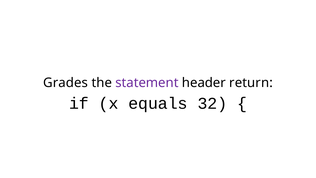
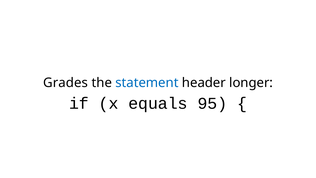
statement colour: purple -> blue
return: return -> longer
32: 32 -> 95
